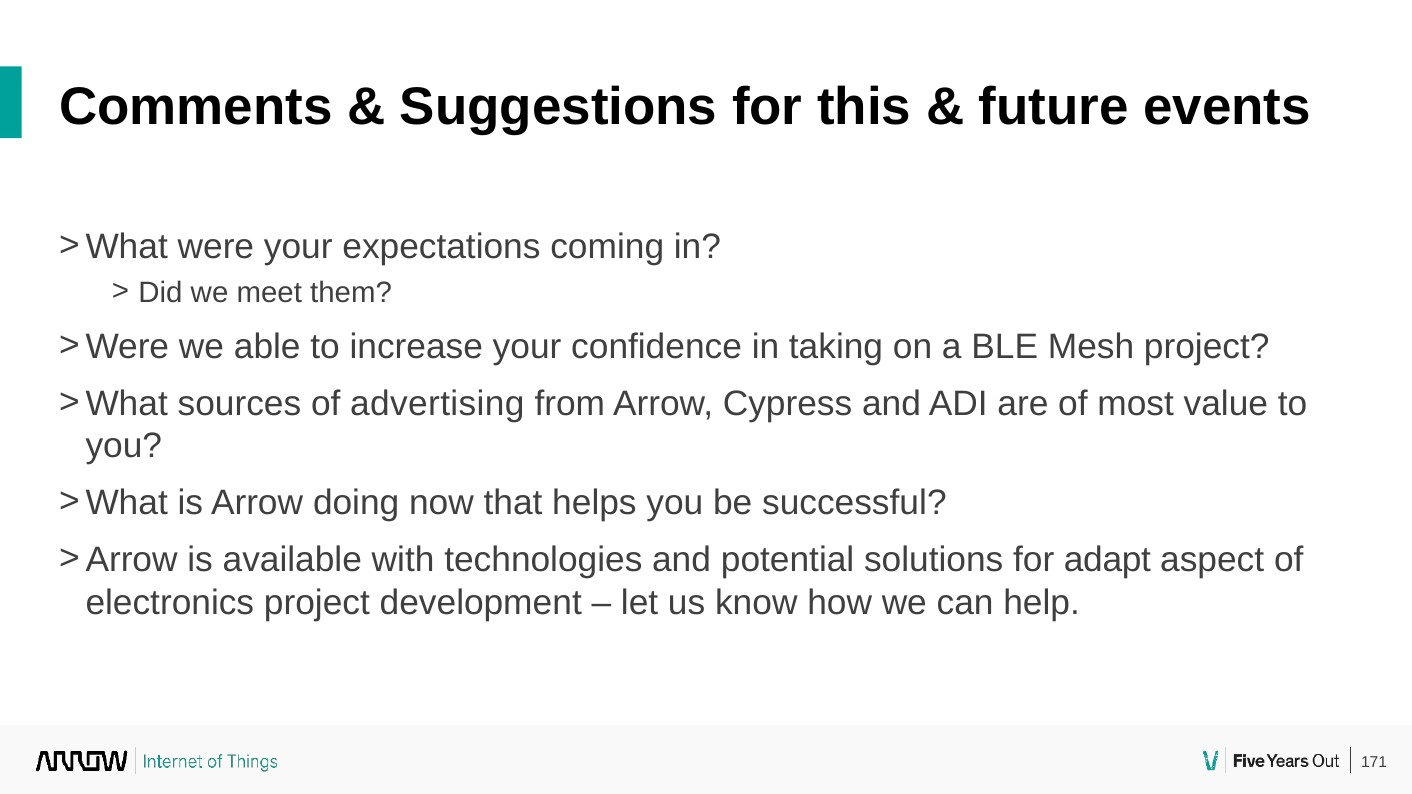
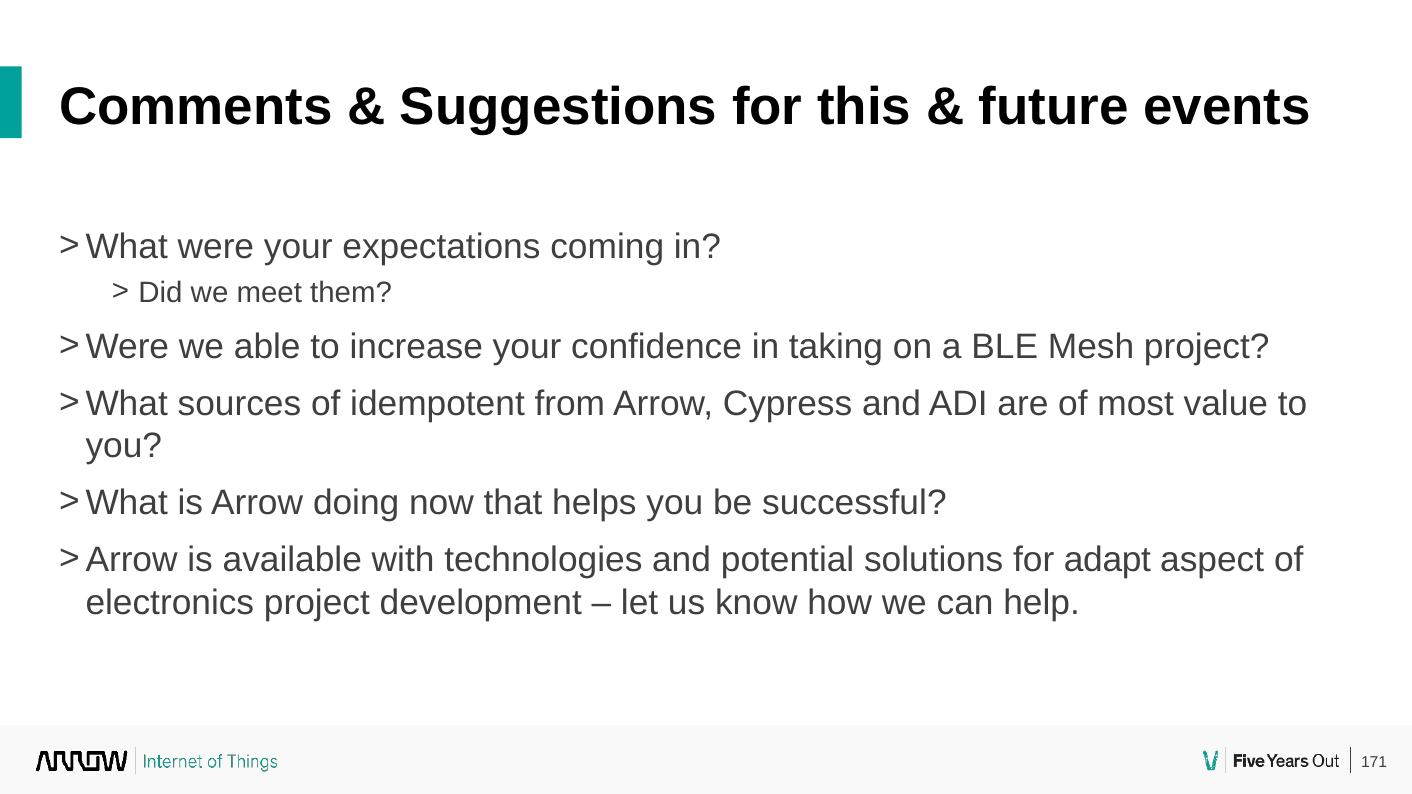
advertising: advertising -> idempotent
